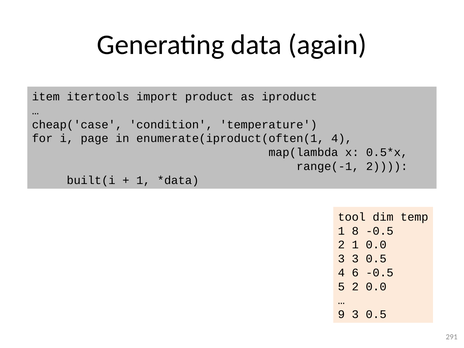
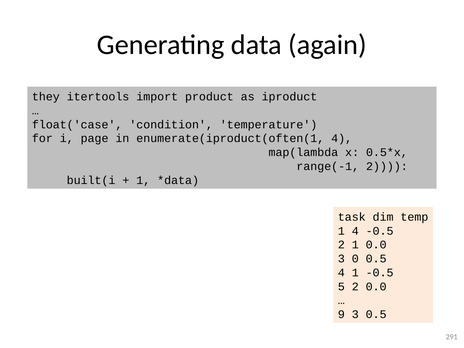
item: item -> they
cheap('case: cheap('case -> float('case
tool: tool -> task
1 8: 8 -> 4
3 3: 3 -> 0
4 6: 6 -> 1
